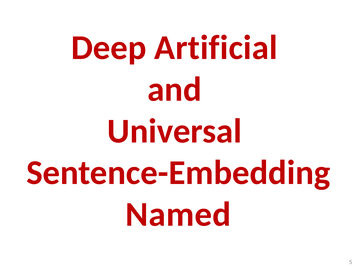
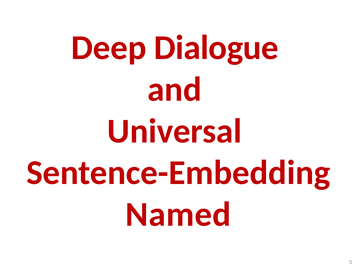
Artificial: Artificial -> Dialogue
